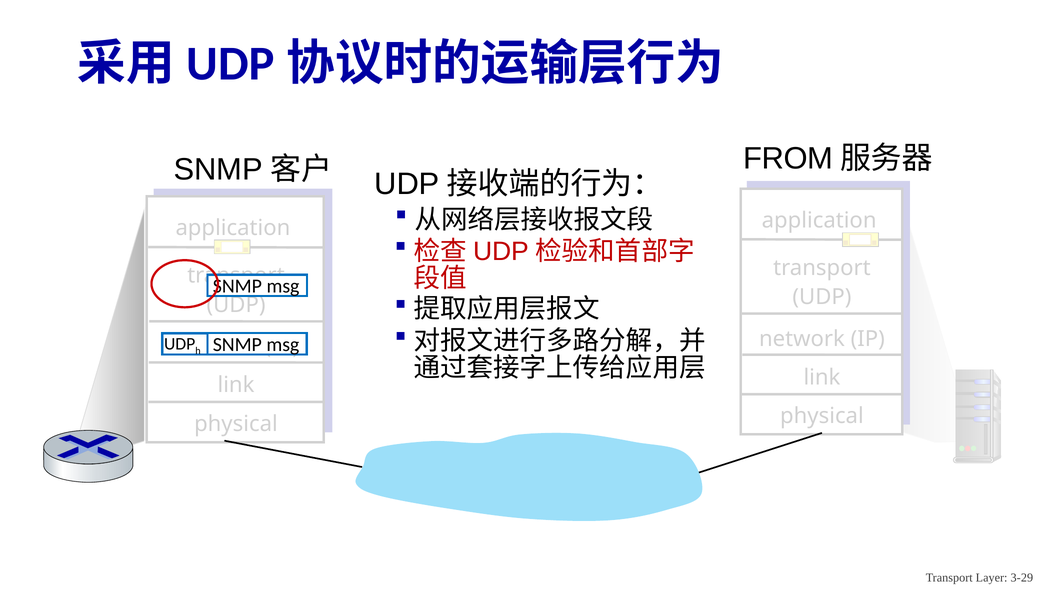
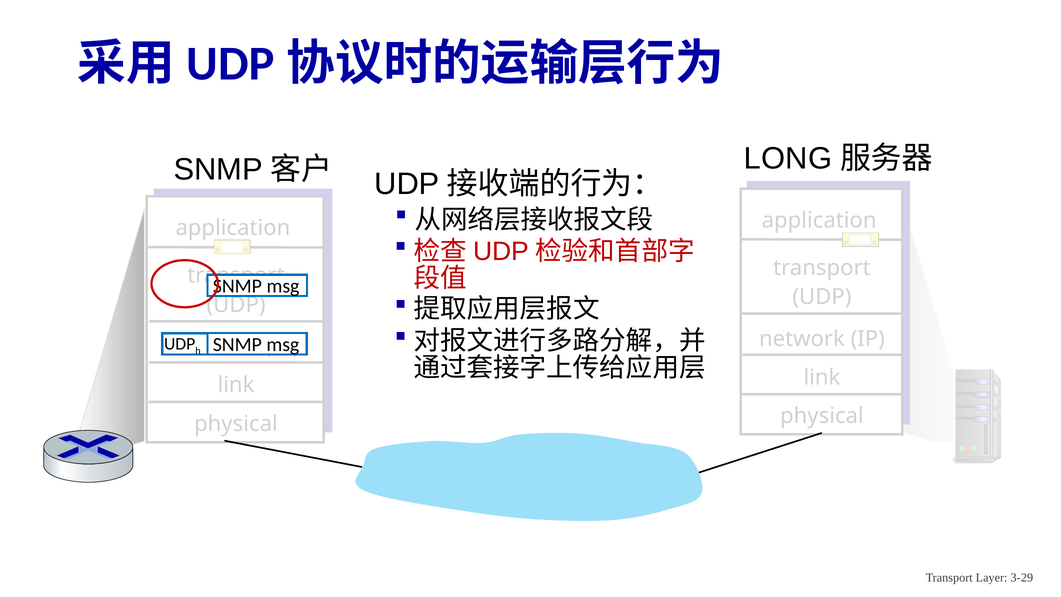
FROM: FROM -> LONG
